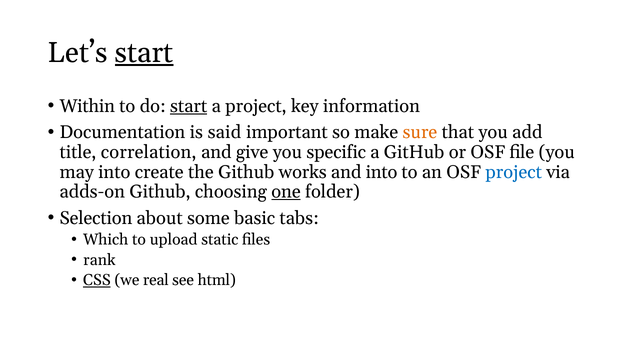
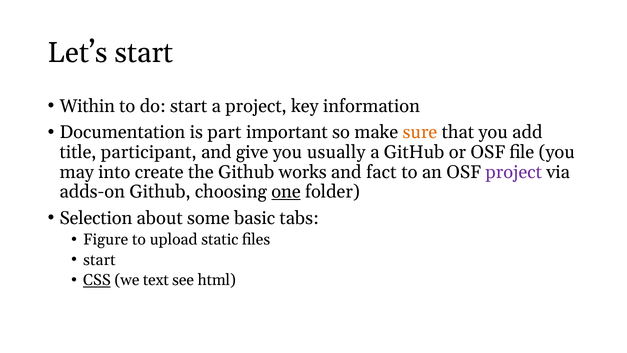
start at (144, 53) underline: present -> none
start at (189, 106) underline: present -> none
said: said -> part
correlation: correlation -> participant
specific: specific -> usually
and into: into -> fact
project at (514, 172) colour: blue -> purple
Which: Which -> Figure
rank at (99, 260): rank -> start
real: real -> text
